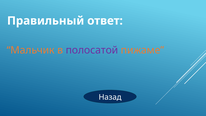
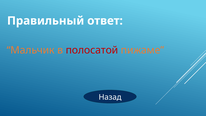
полосатой colour: purple -> red
